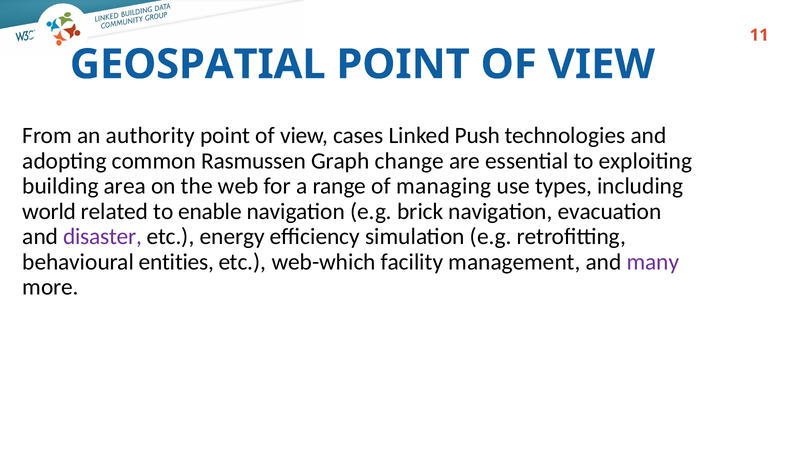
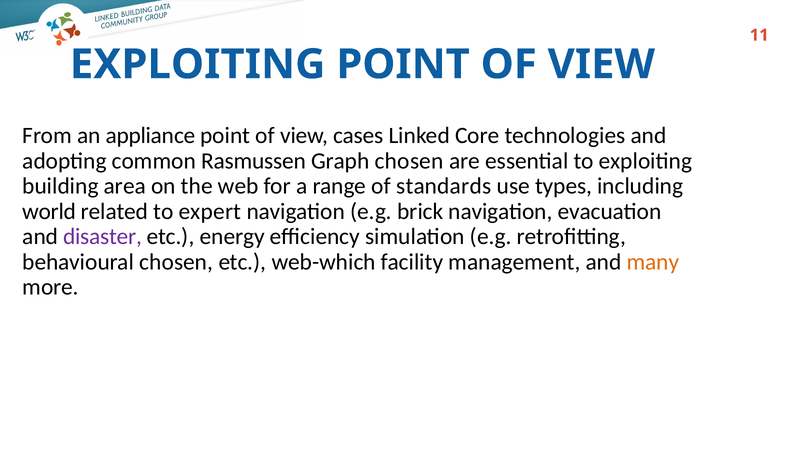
GEOSPATIAL at (198, 65): GEOSPATIAL -> EXPLOITING
authority: authority -> appliance
Push: Push -> Core
Graph change: change -> chosen
managing: managing -> standards
enable: enable -> expert
behavioural entities: entities -> chosen
many colour: purple -> orange
